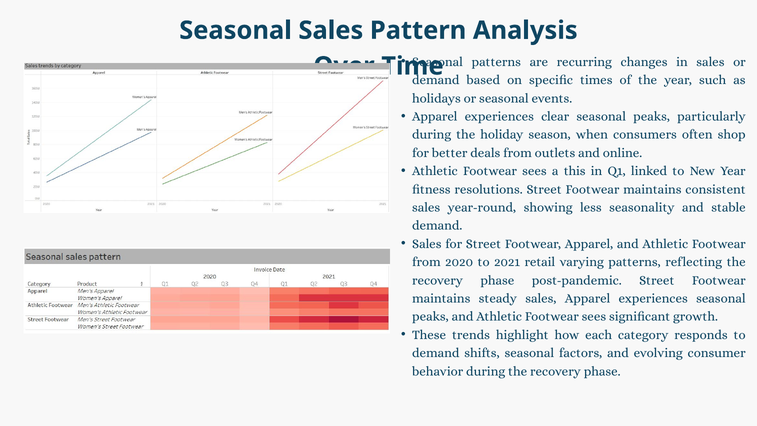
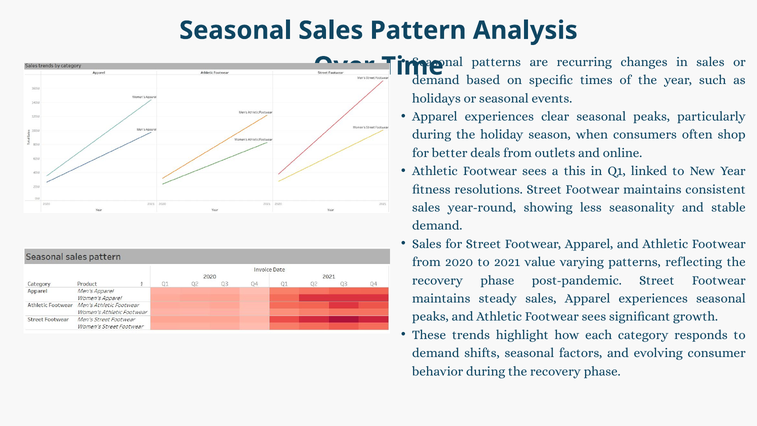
retail: retail -> value
